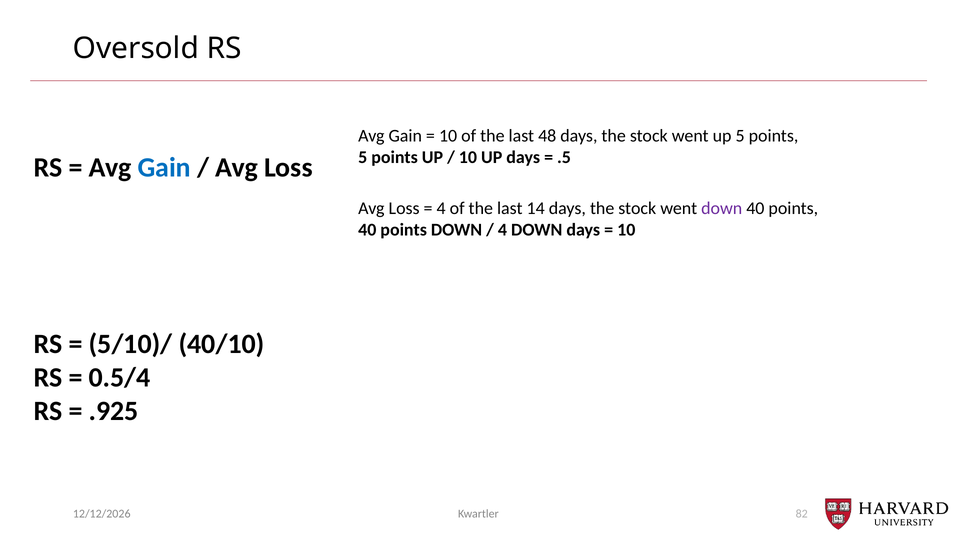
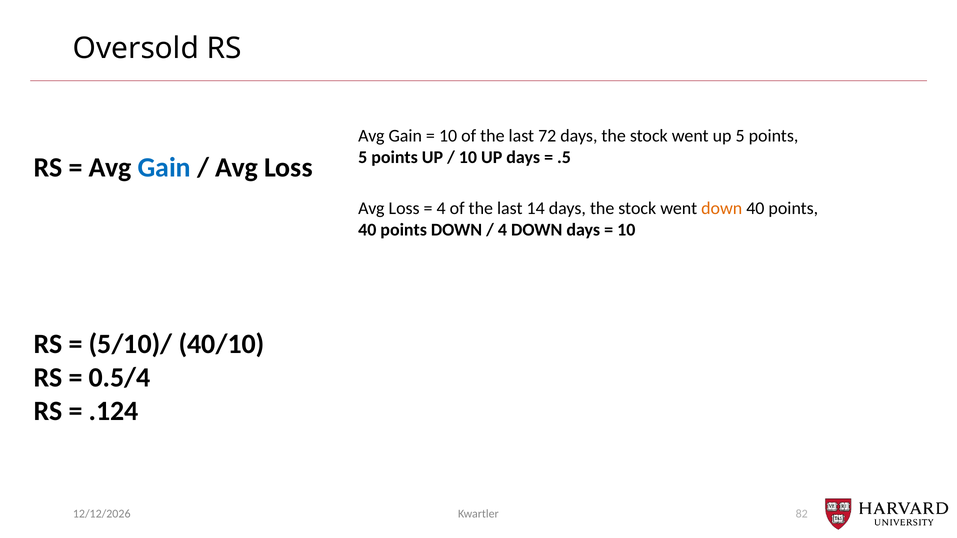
48: 48 -> 72
down at (722, 208) colour: purple -> orange
.925: .925 -> .124
